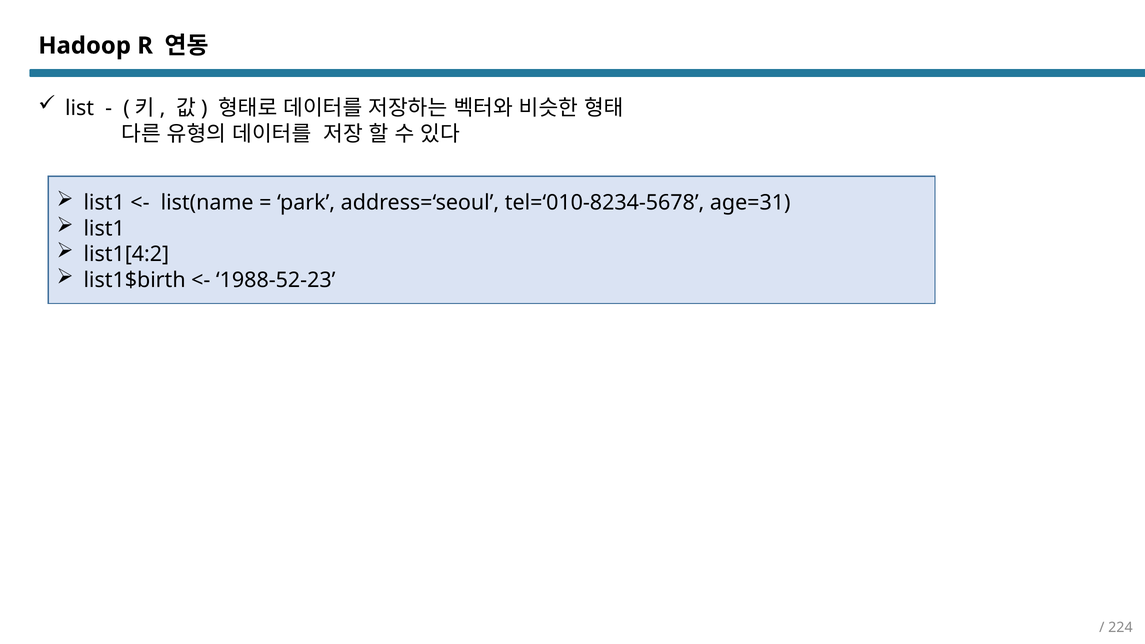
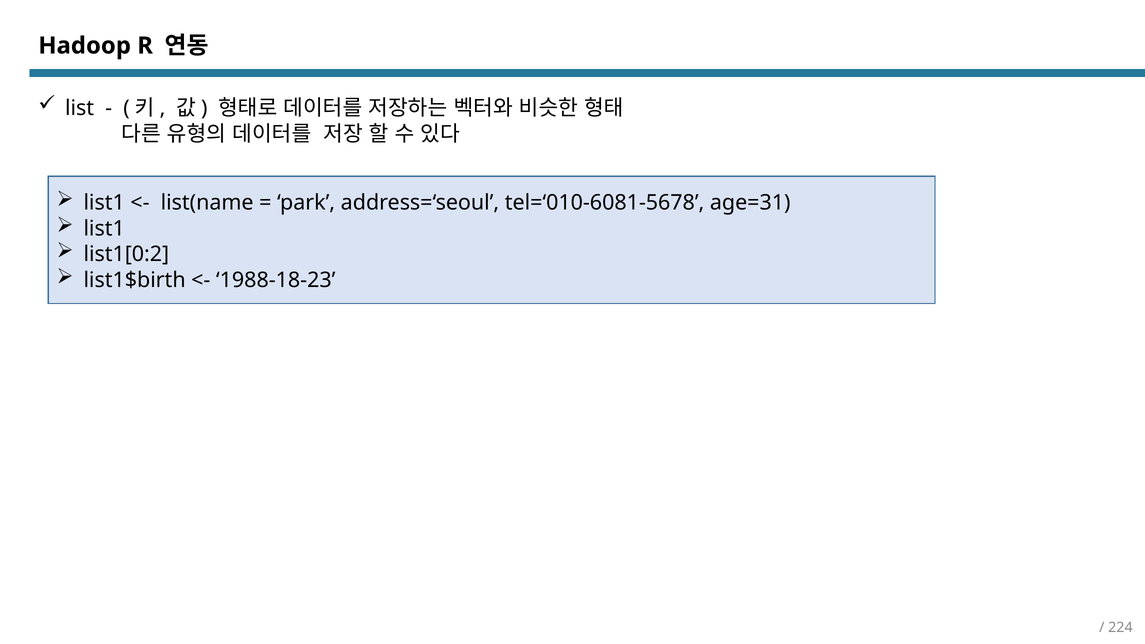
tel=‘010-8234-5678: tel=‘010-8234-5678 -> tel=‘010-6081-5678
list1[4:2: list1[4:2 -> list1[0:2
1988-52-23: 1988-52-23 -> 1988-18-23
